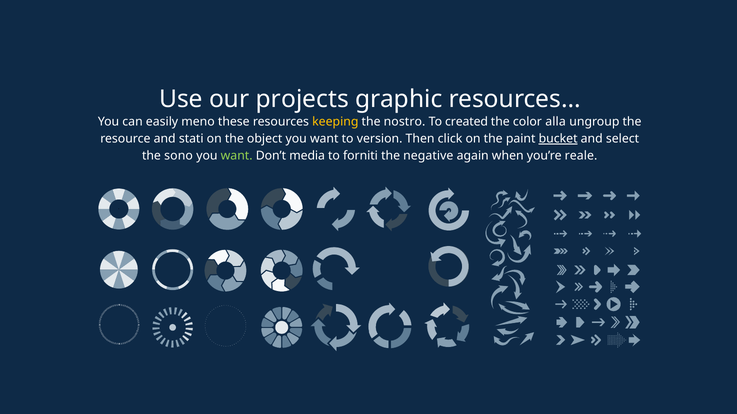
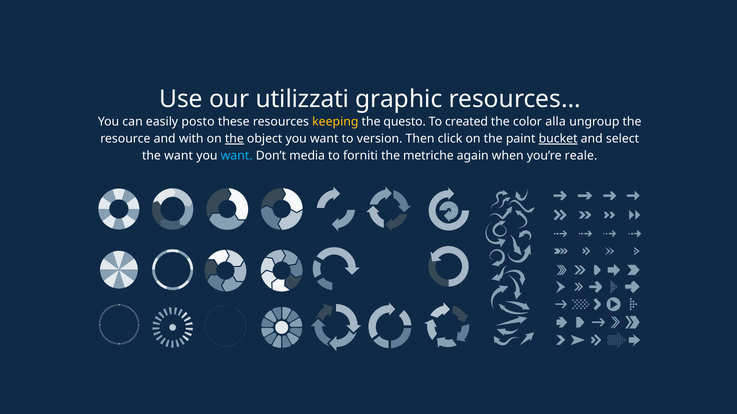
projects: projects -> utilizzati
meno: meno -> posto
nostro: nostro -> questo
stati: stati -> with
the at (234, 139) underline: none -> present
the sono: sono -> want
want at (237, 156) colour: light green -> light blue
negative: negative -> metriche
